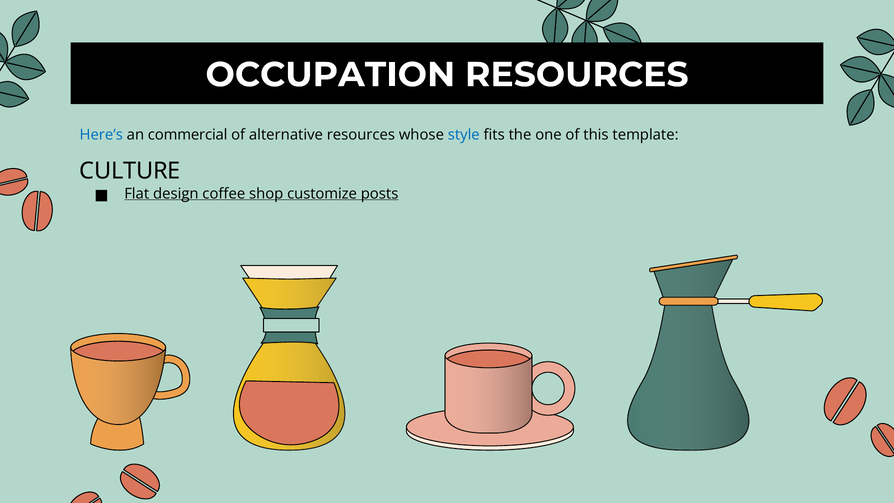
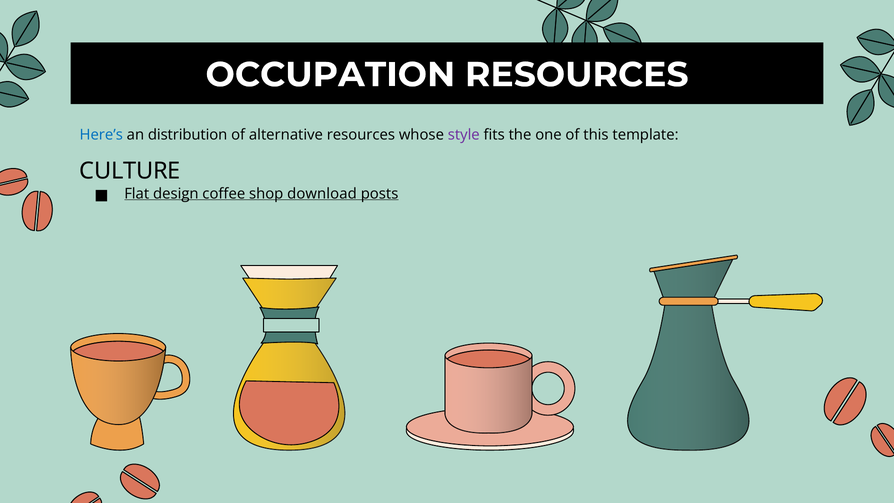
commercial: commercial -> distribution
style colour: blue -> purple
customize: customize -> download
